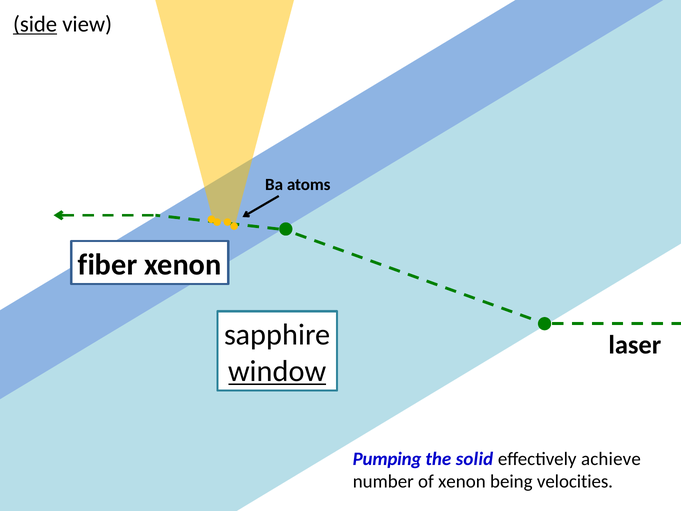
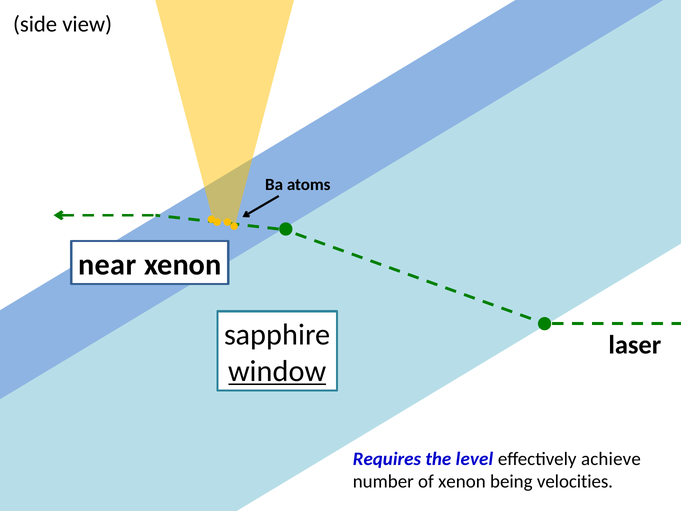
side underline: present -> none
fiber: fiber -> near
Pumping: Pumping -> Requires
solid: solid -> level
